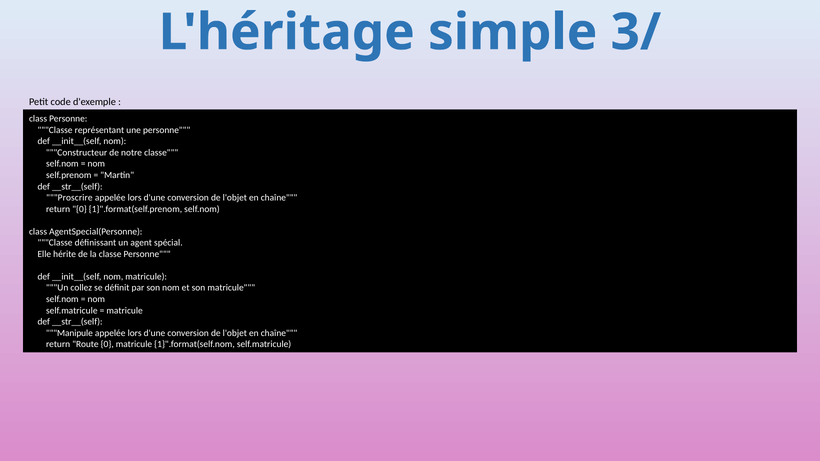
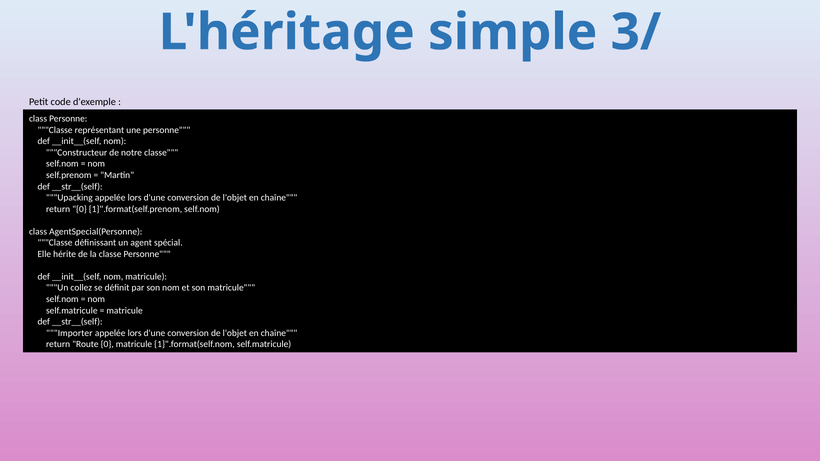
Proscrire: Proscrire -> Upacking
Manipule: Manipule -> Importer
